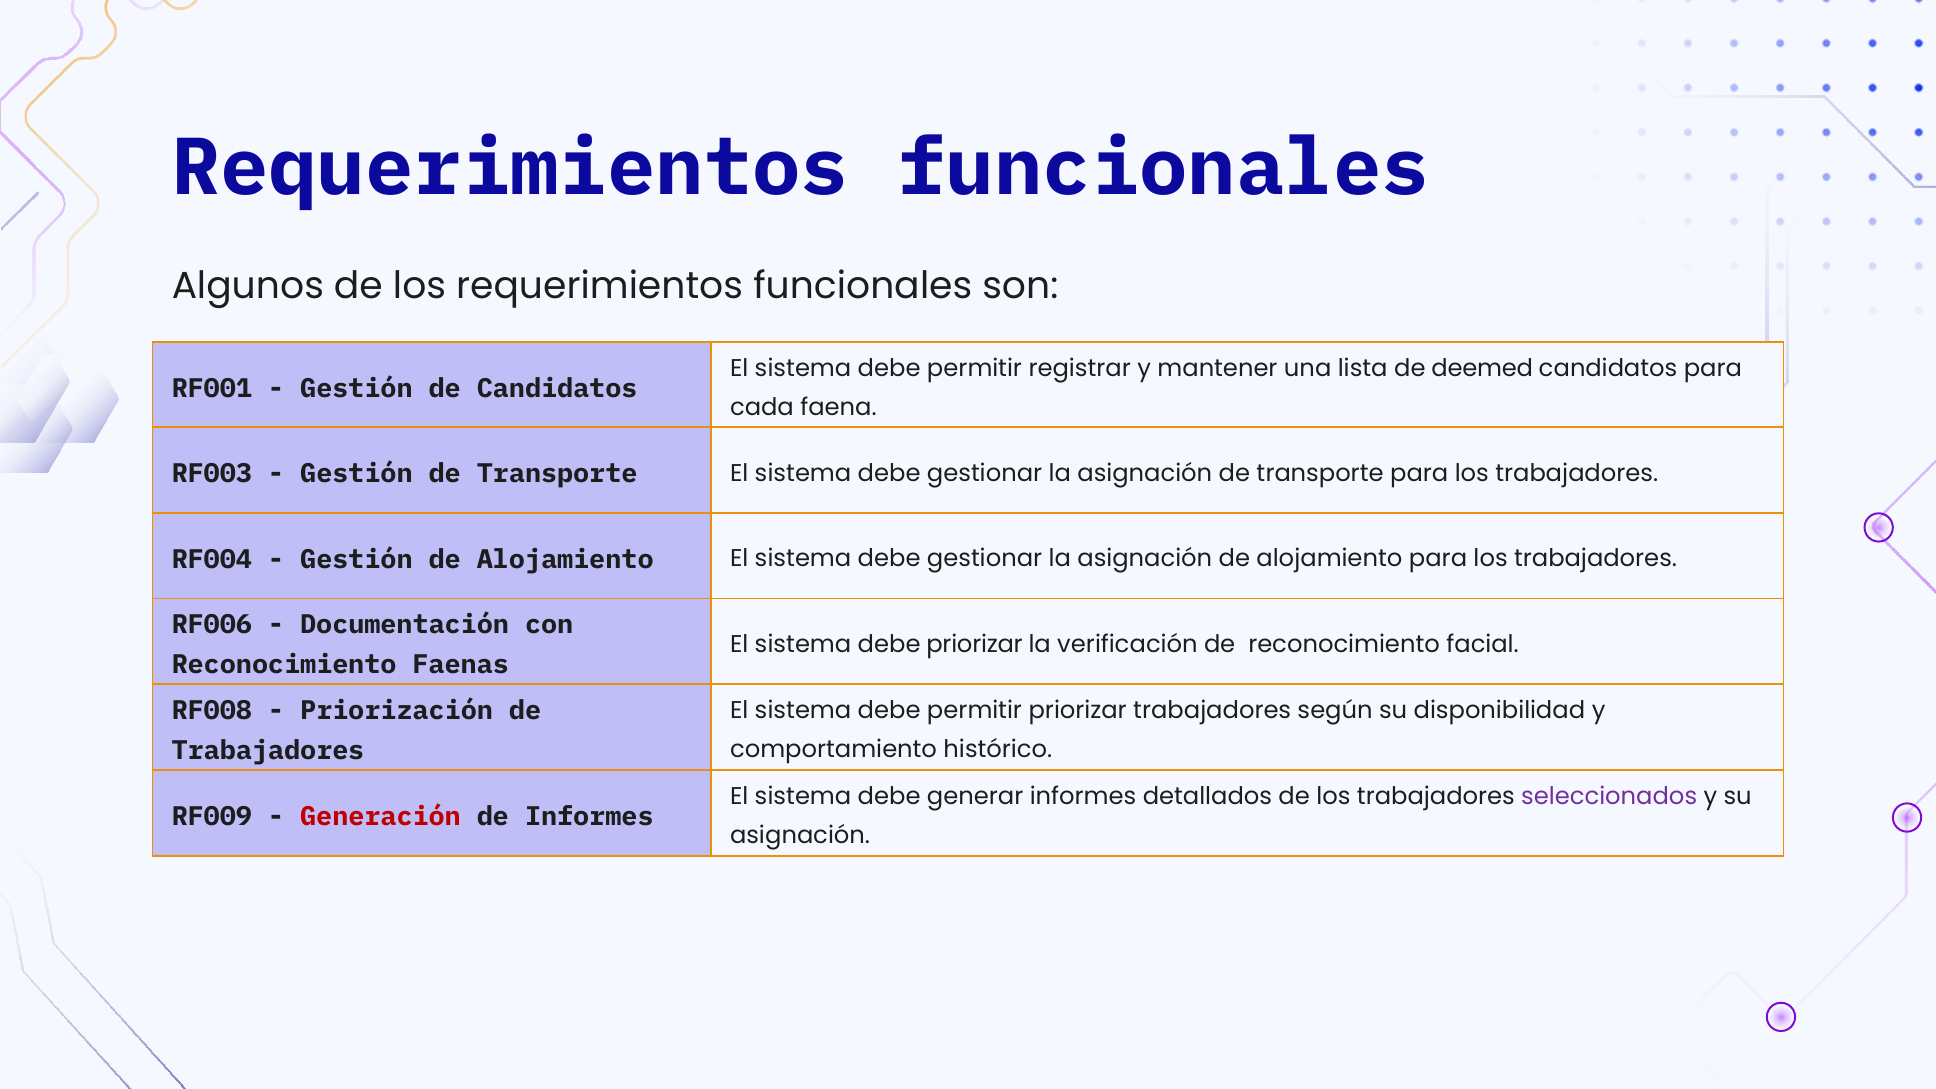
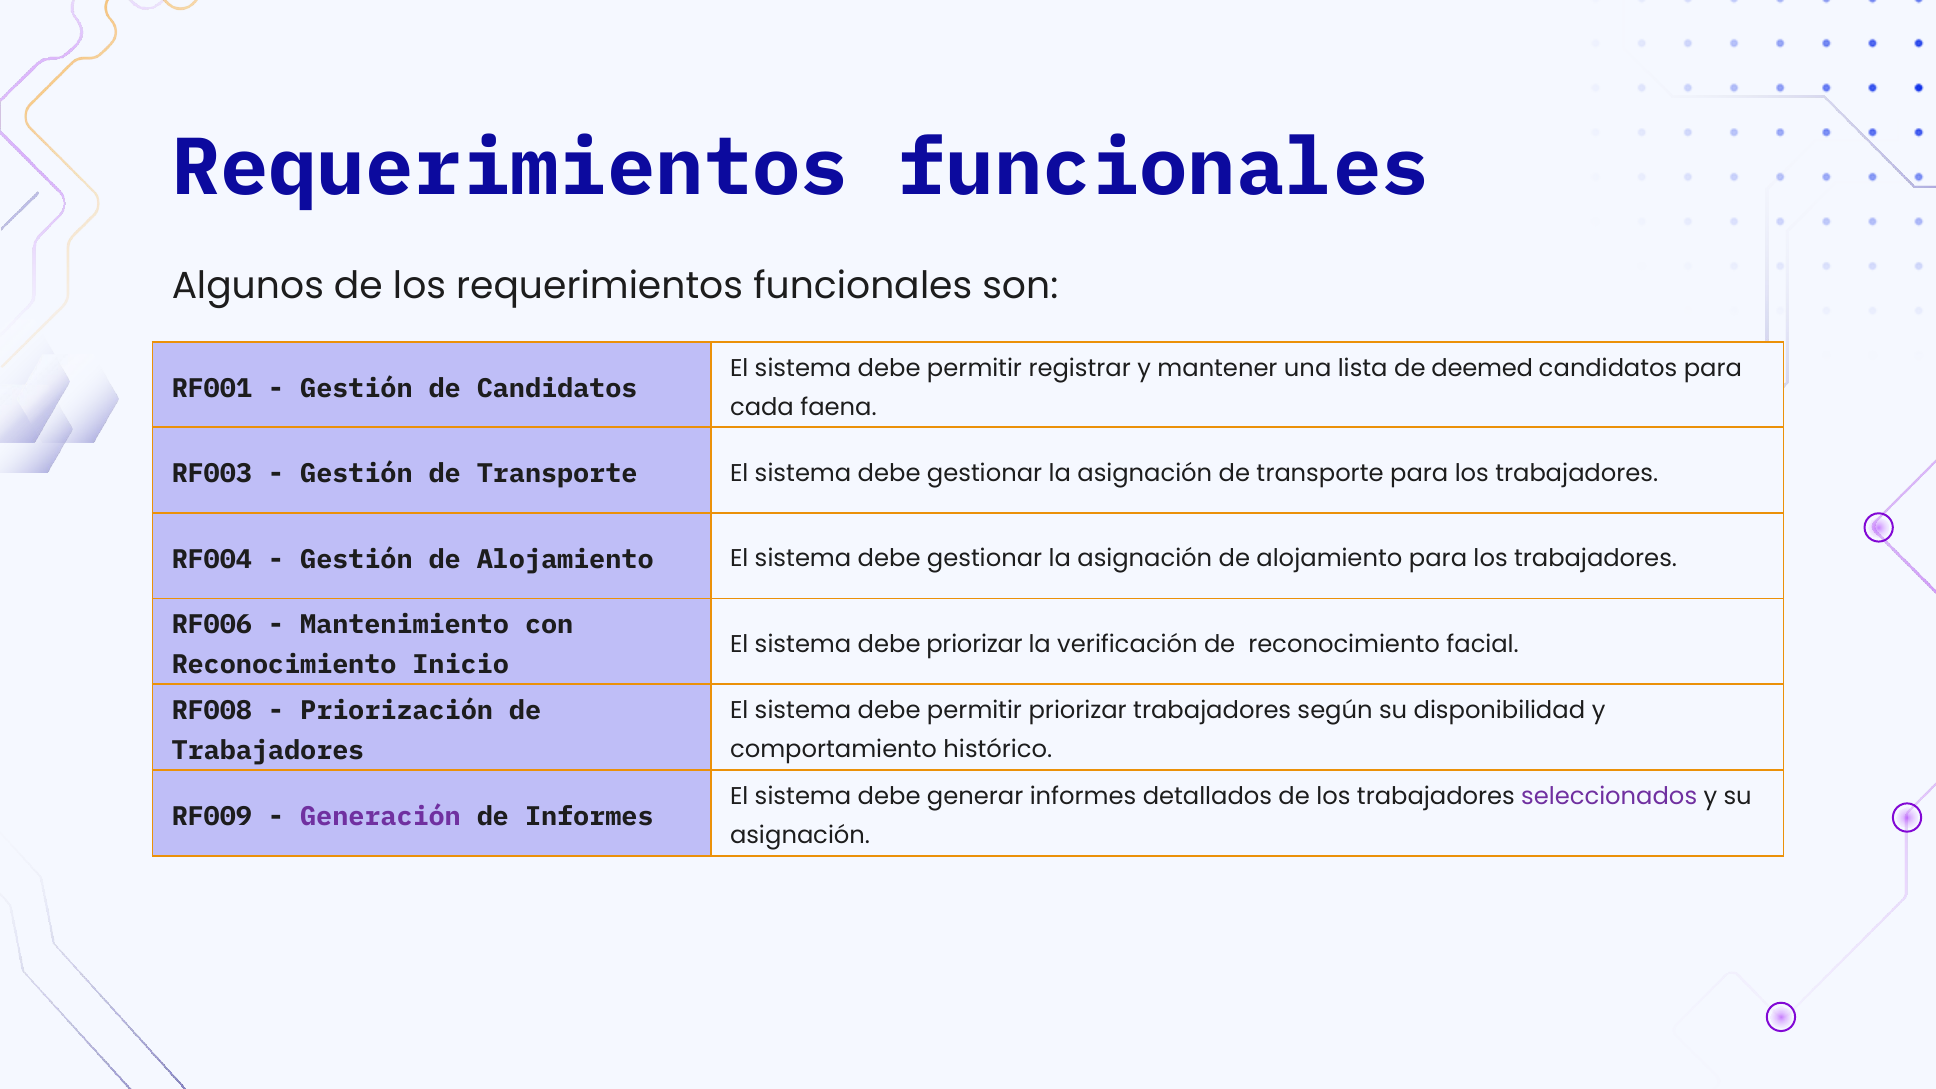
Documentación: Documentación -> Mantenimiento
Faenas: Faenas -> Inicio
Generación colour: red -> purple
